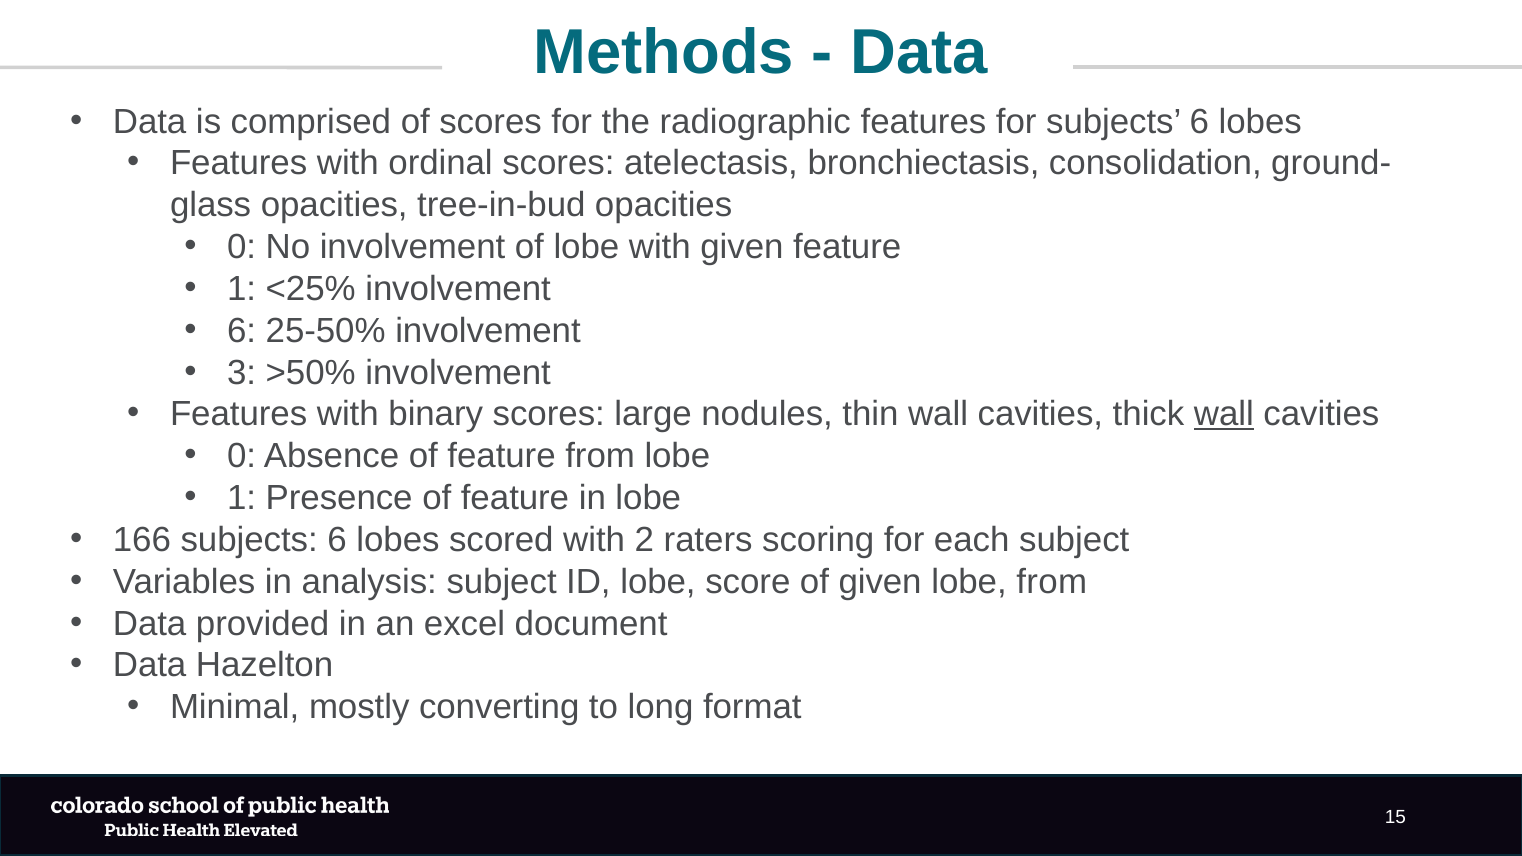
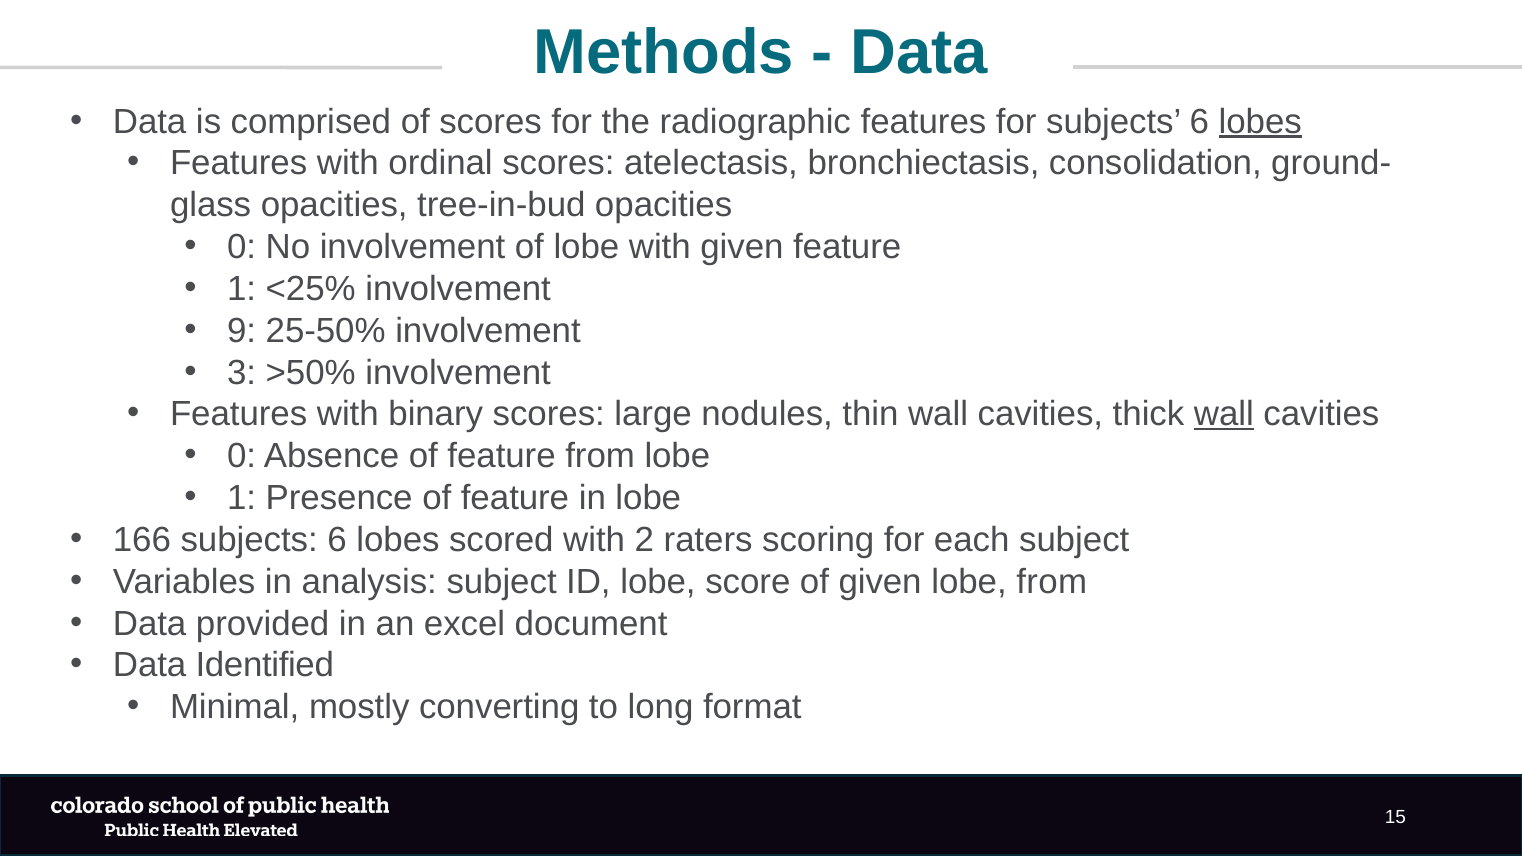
lobes at (1260, 122) underline: none -> present
6 at (242, 331): 6 -> 9
Hazelton: Hazelton -> Identified
